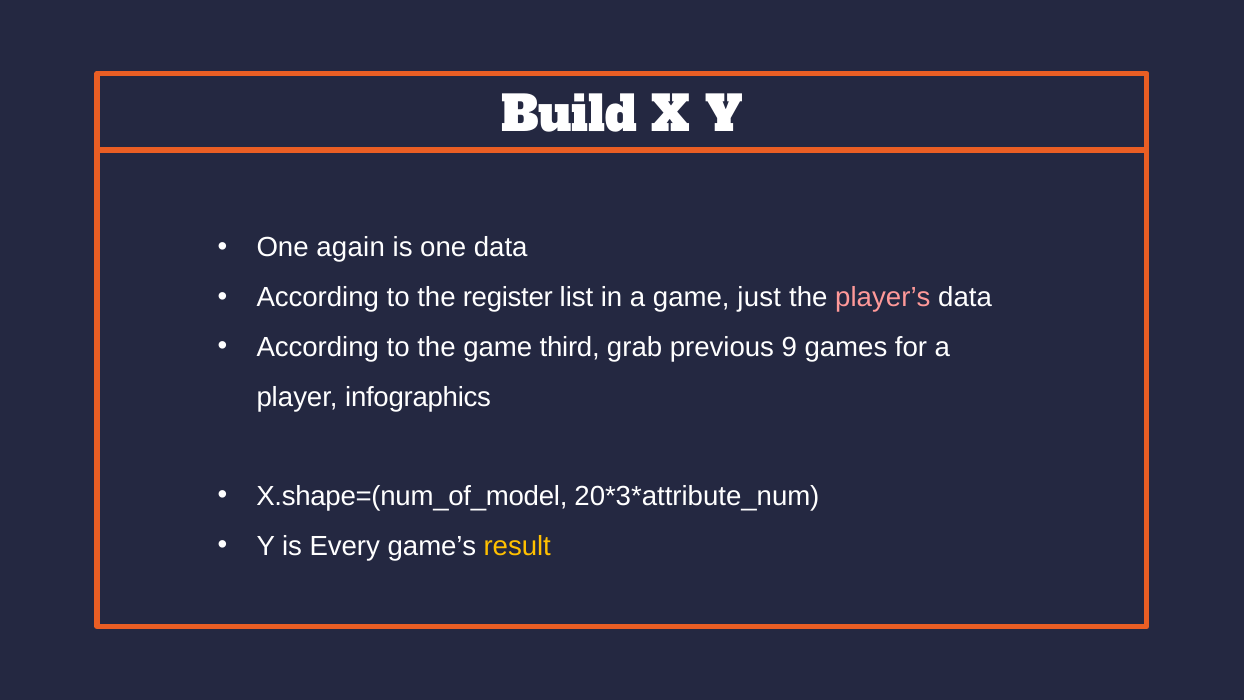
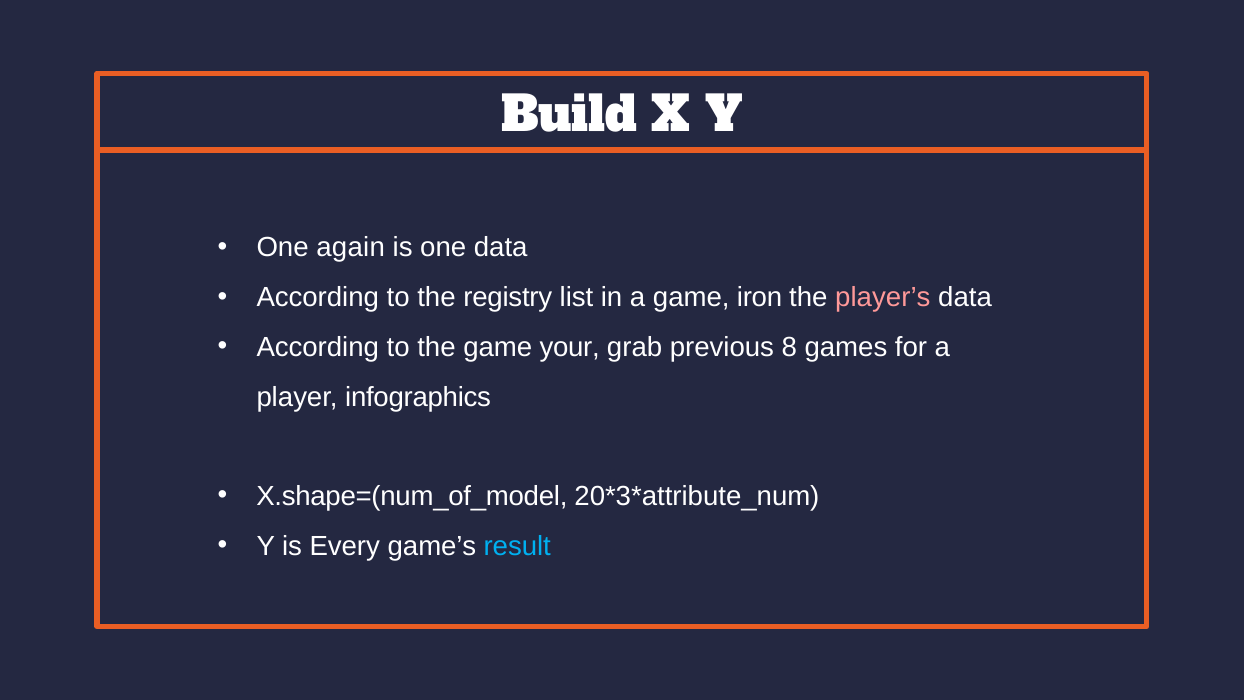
register: register -> registry
just: just -> iron
third: third -> your
9: 9 -> 8
result colour: yellow -> light blue
